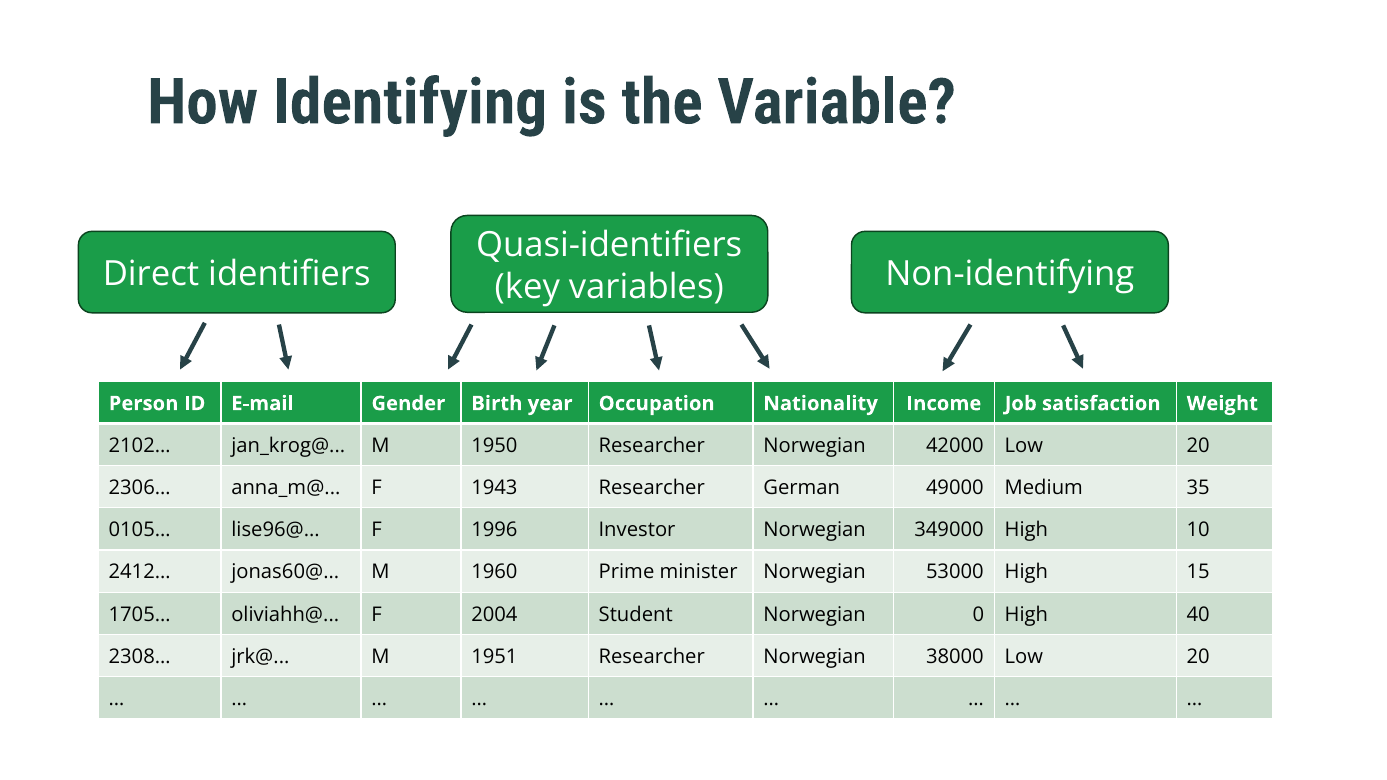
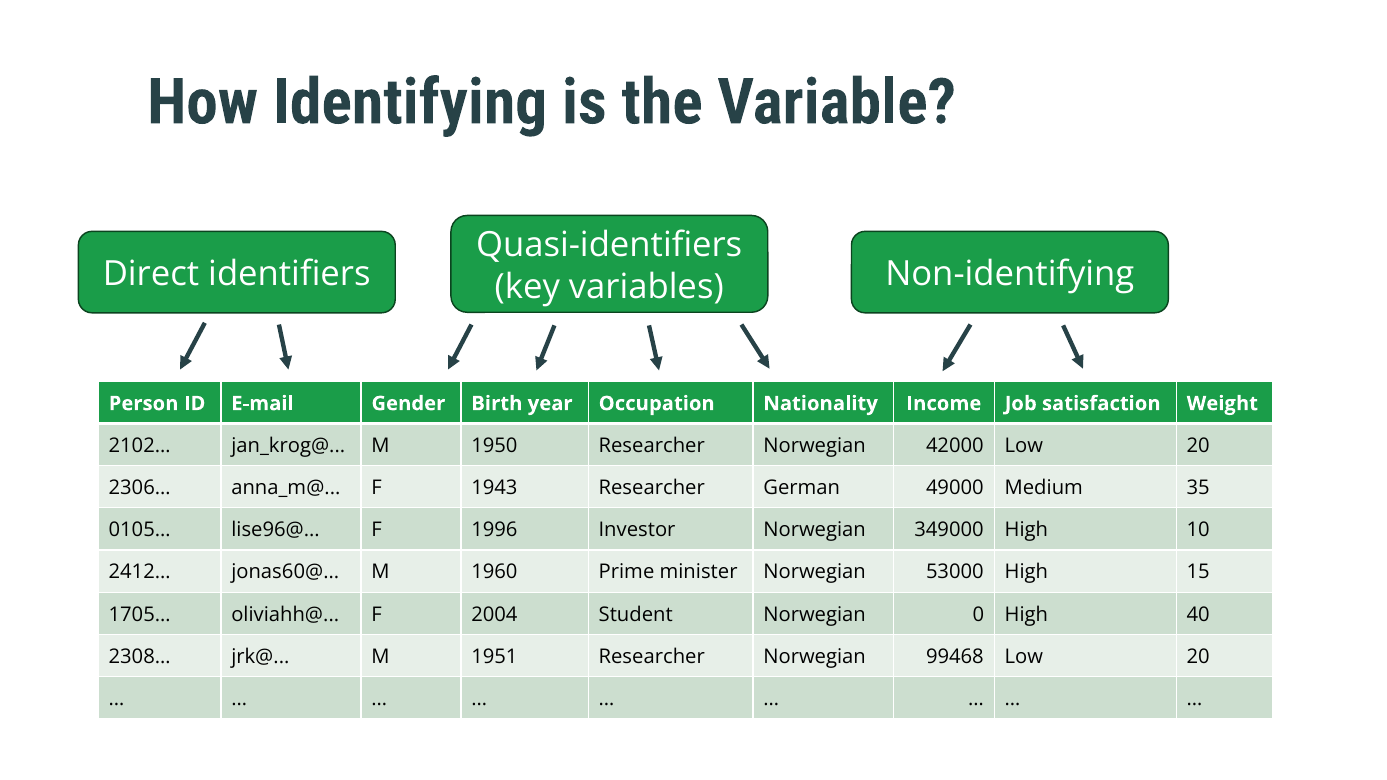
38000: 38000 -> 99468
